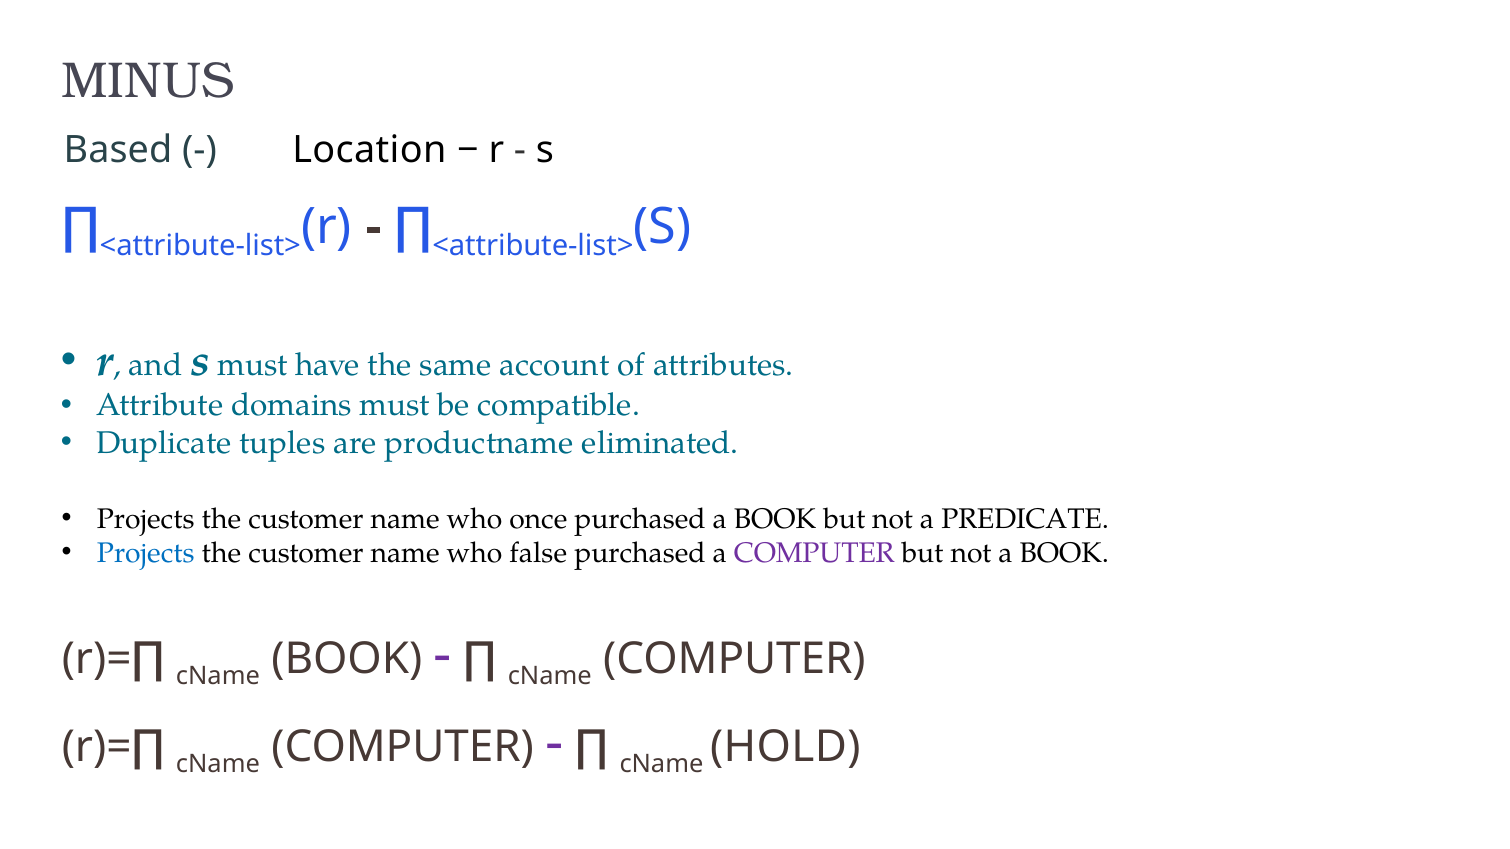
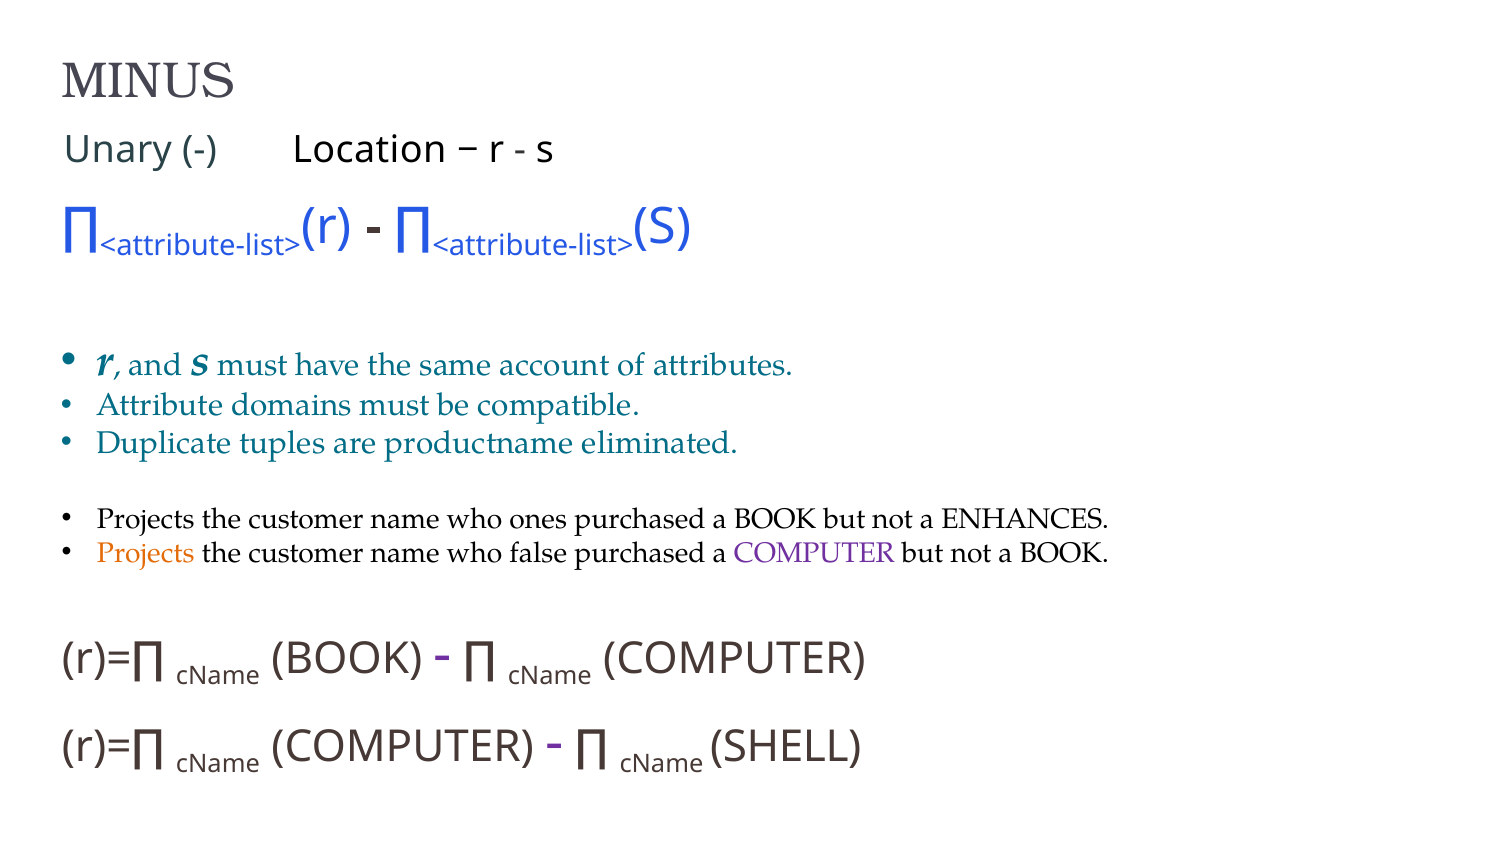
Based: Based -> Unary
once: once -> ones
PREDICATE: PREDICATE -> ENHANCES
Projects at (146, 553) colour: blue -> orange
HOLD: HOLD -> SHELL
